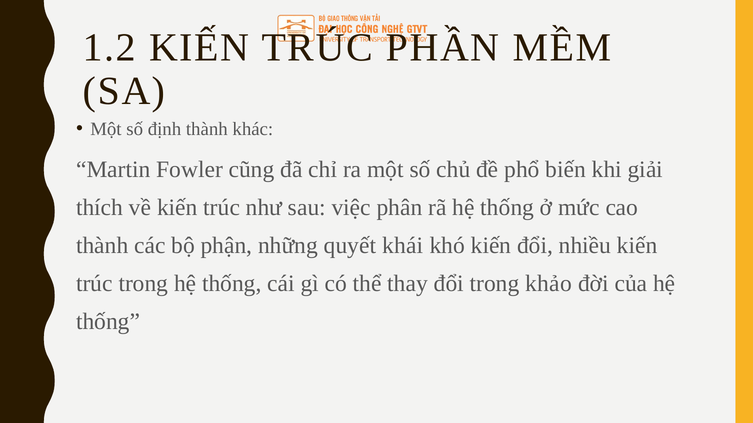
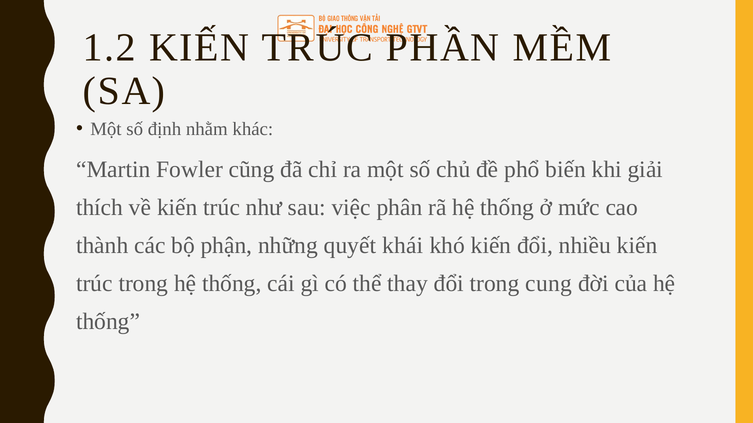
định thành: thành -> nhằm
khảo: khảo -> cung
